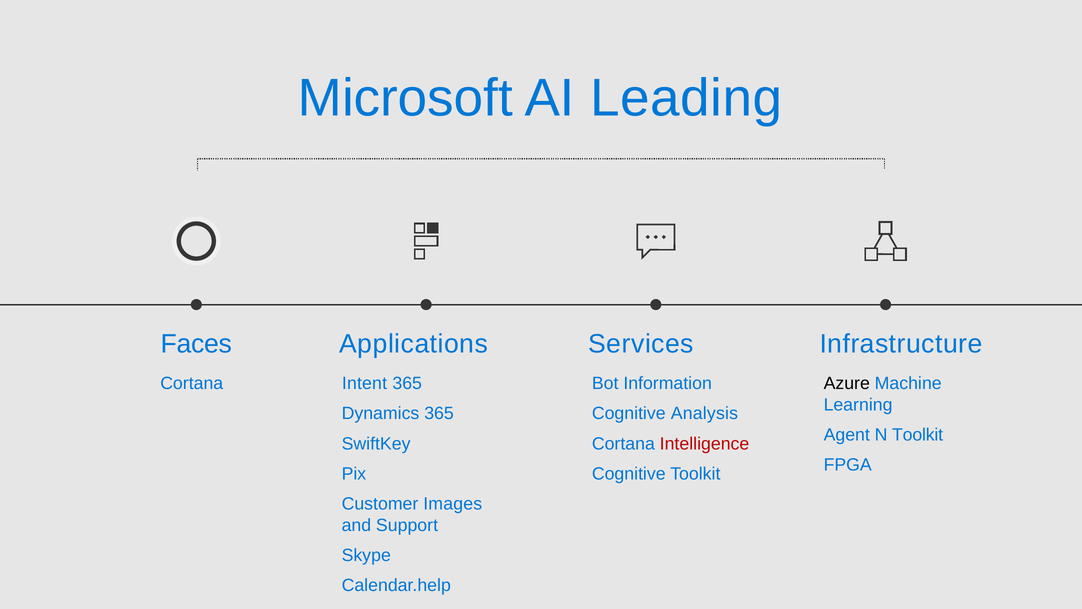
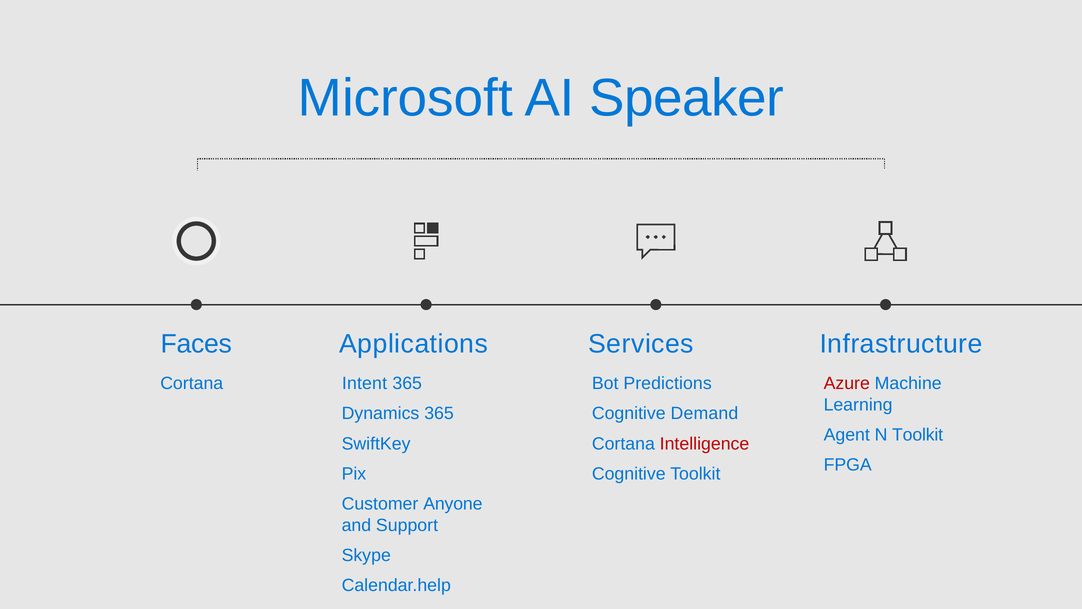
Leading: Leading -> Speaker
Azure colour: black -> red
Information: Information -> Predictions
Analysis: Analysis -> Demand
Images: Images -> Anyone
